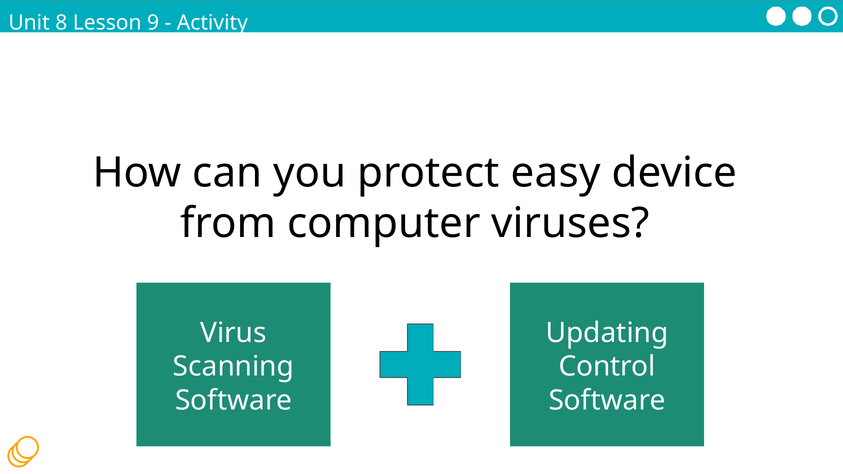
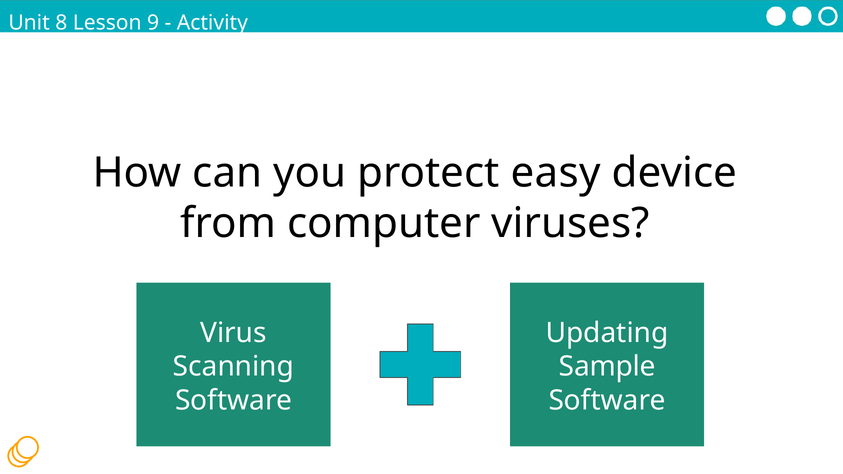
Control: Control -> Sample
